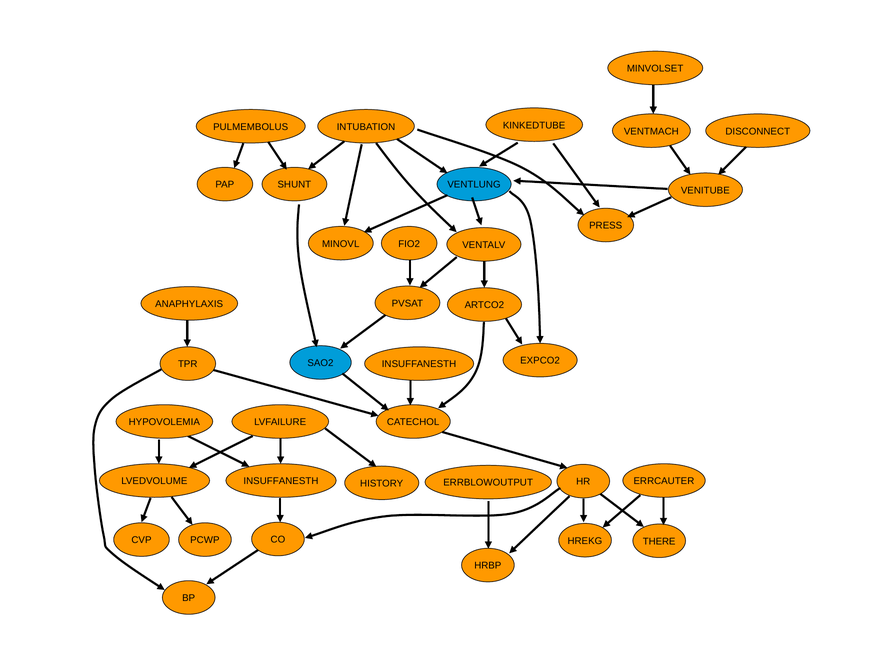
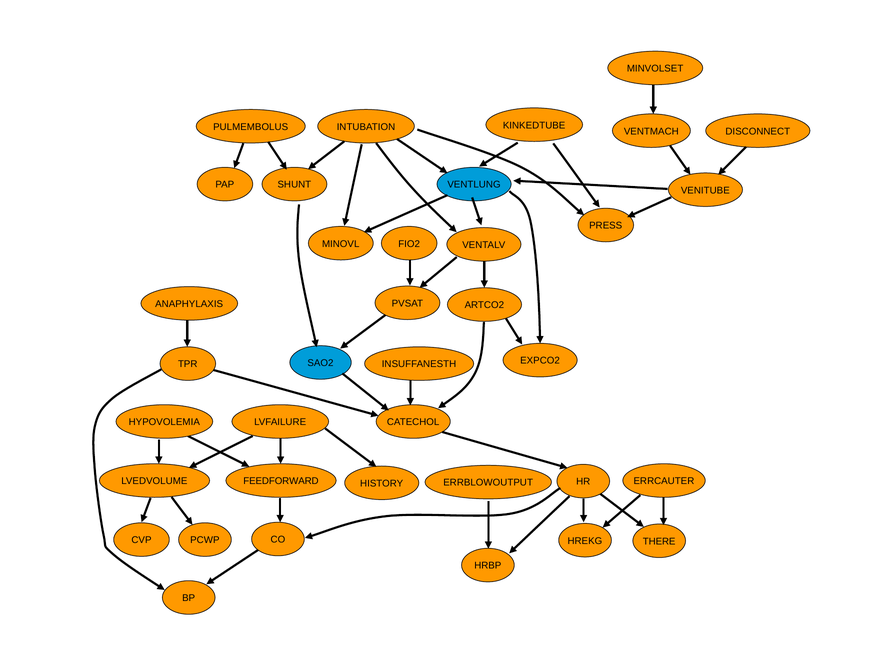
INSUFFANESTH at (281, 482): INSUFFANESTH -> FEEDFORWARD
